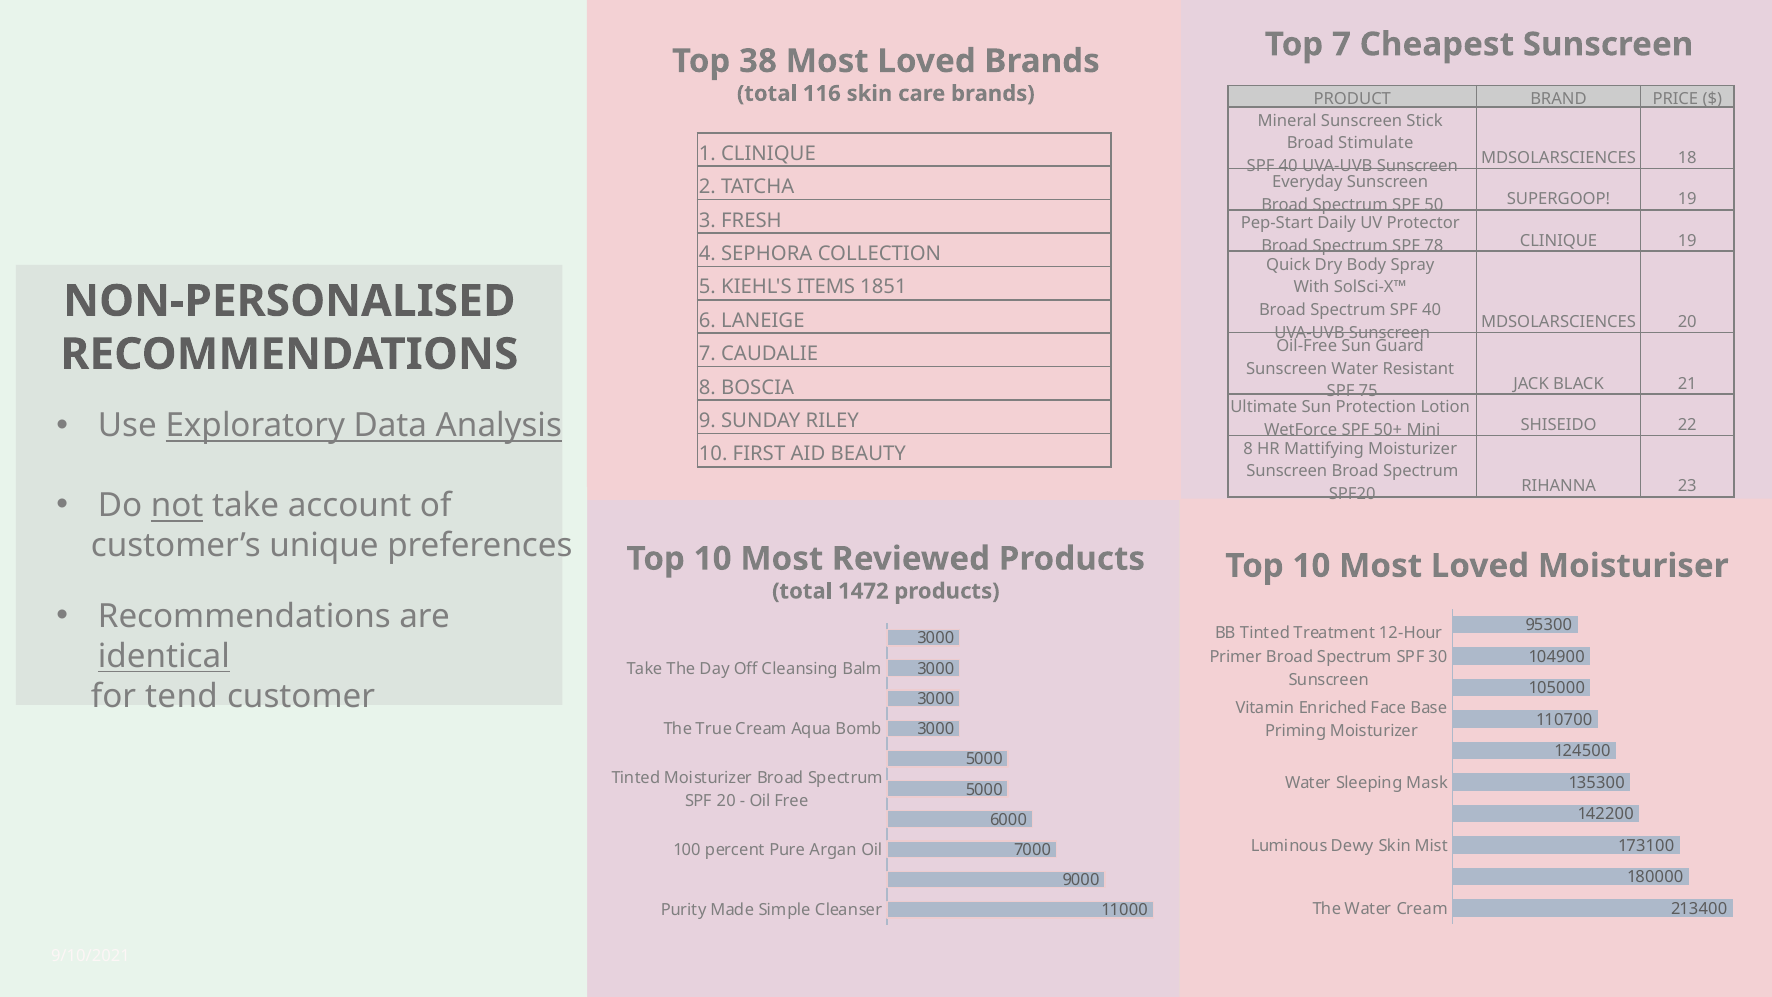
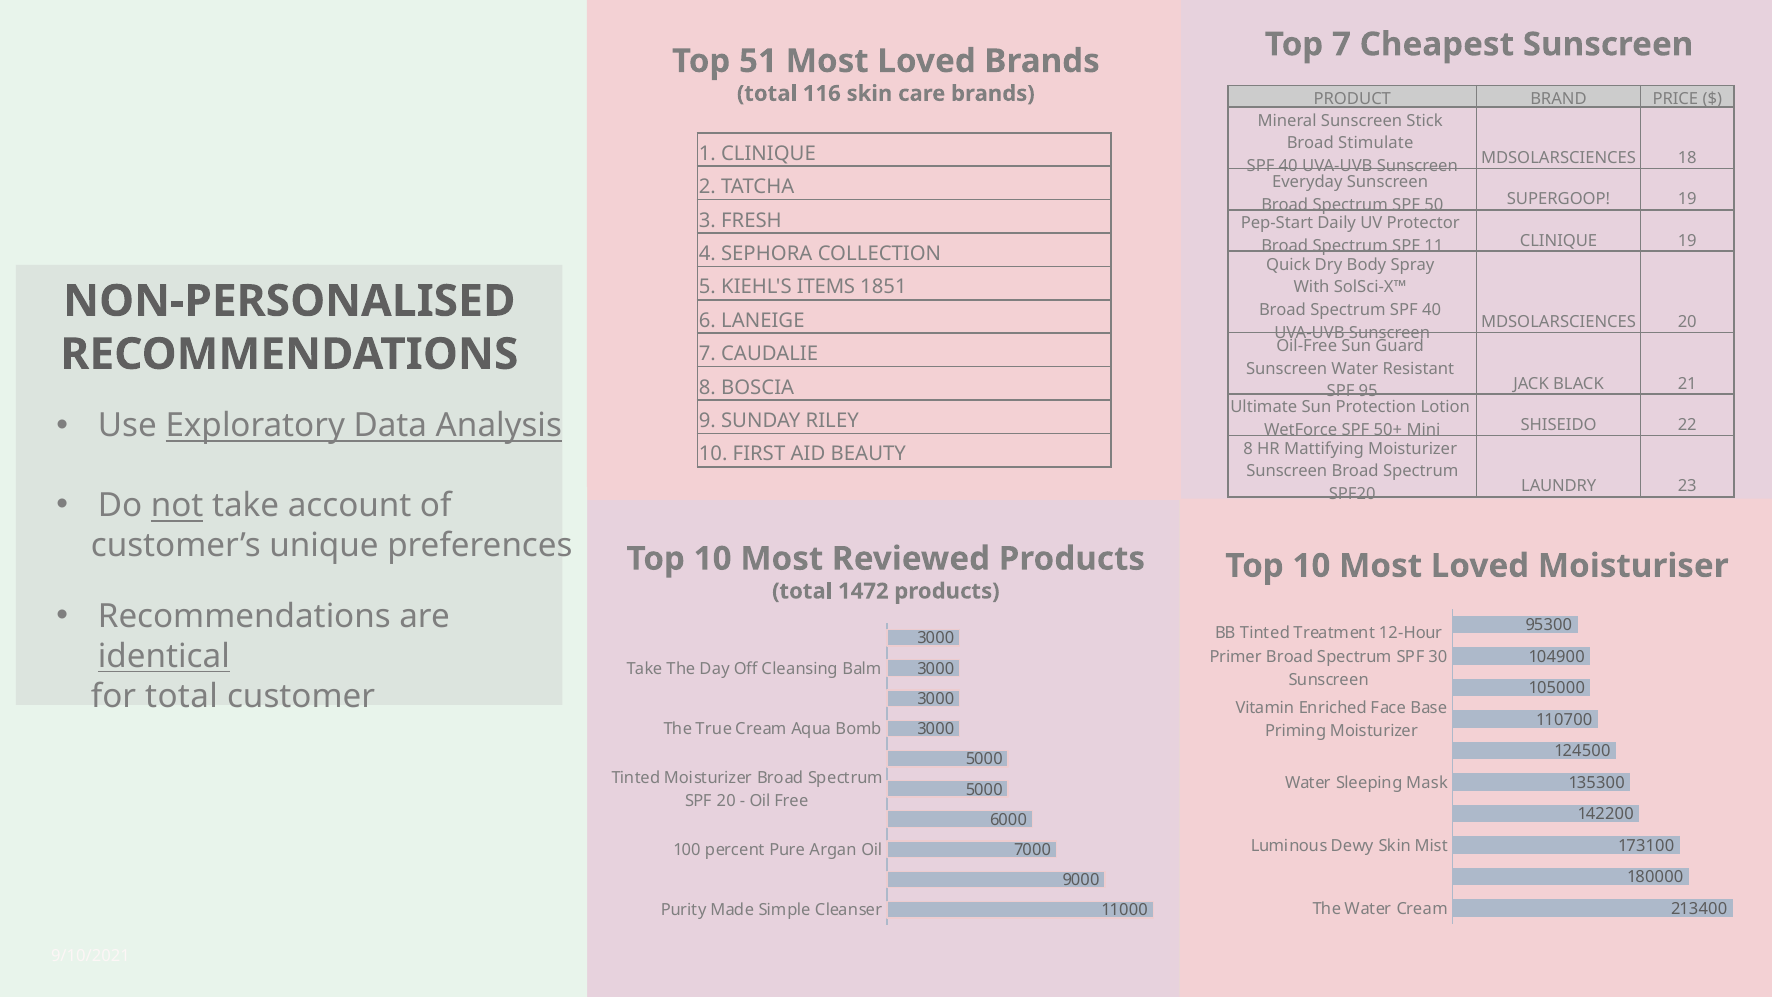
38: 38 -> 51
78: 78 -> 11
75: 75 -> 95
RIHANNA: RIHANNA -> LAUNDRY
for tend: tend -> total
